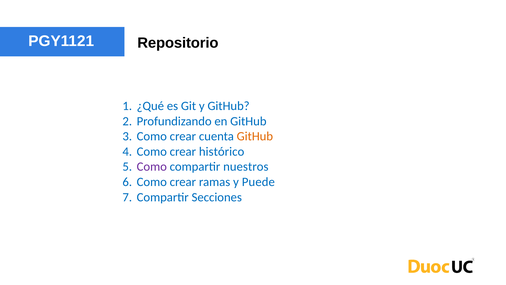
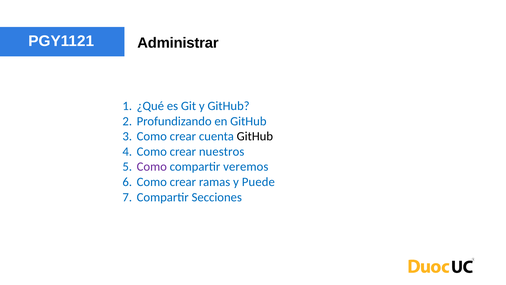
Repositorio: Repositorio -> Administrar
GitHub at (255, 136) colour: orange -> black
histórico: histórico -> nuestros
nuestros: nuestros -> veremos
